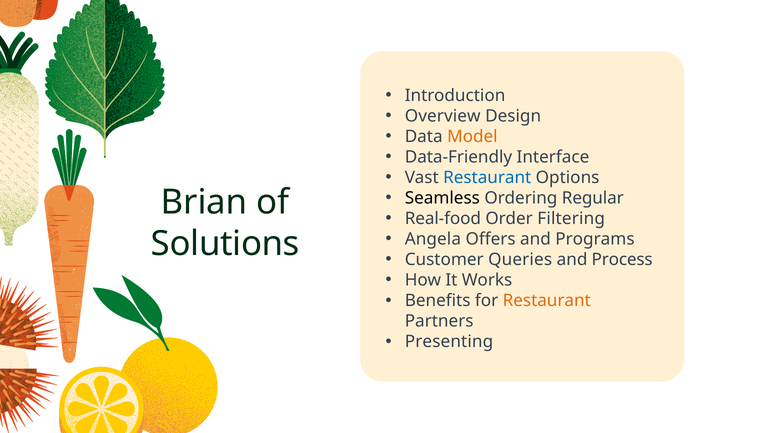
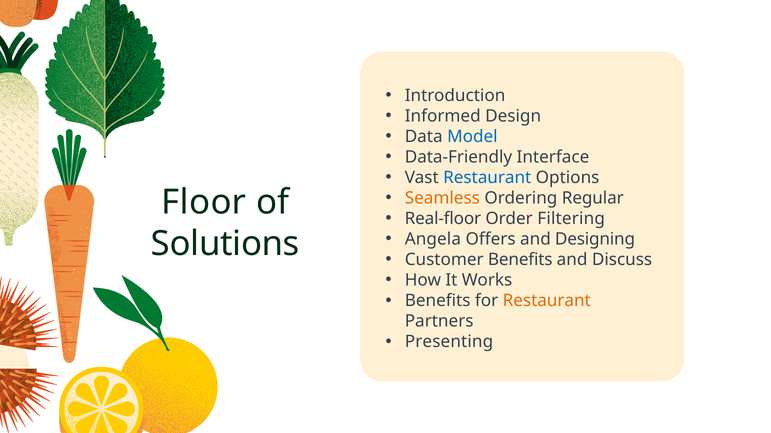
Overview: Overview -> Informed
Model colour: orange -> blue
Seamless colour: black -> orange
Brian: Brian -> Floor
Real-food: Real-food -> Real-floor
Programs: Programs -> Designing
Customer Queries: Queries -> Benefits
Process: Process -> Discuss
